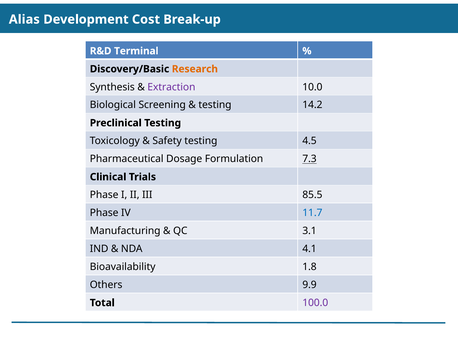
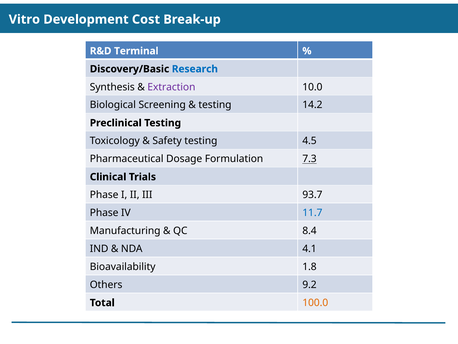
Alias: Alias -> Vitro
Research colour: orange -> blue
85.5: 85.5 -> 93.7
3.1: 3.1 -> 8.4
9.9: 9.9 -> 9.2
100.0 colour: purple -> orange
